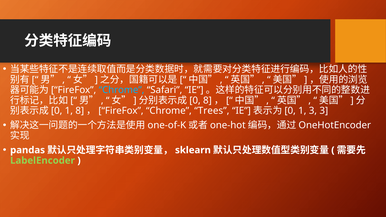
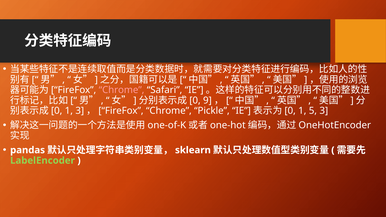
Chrome at (122, 90) colour: light blue -> pink
8 at (207, 100): 8 -> 9
1 8: 8 -> 3
Trees: Trees -> Pickle
1 3: 3 -> 5
